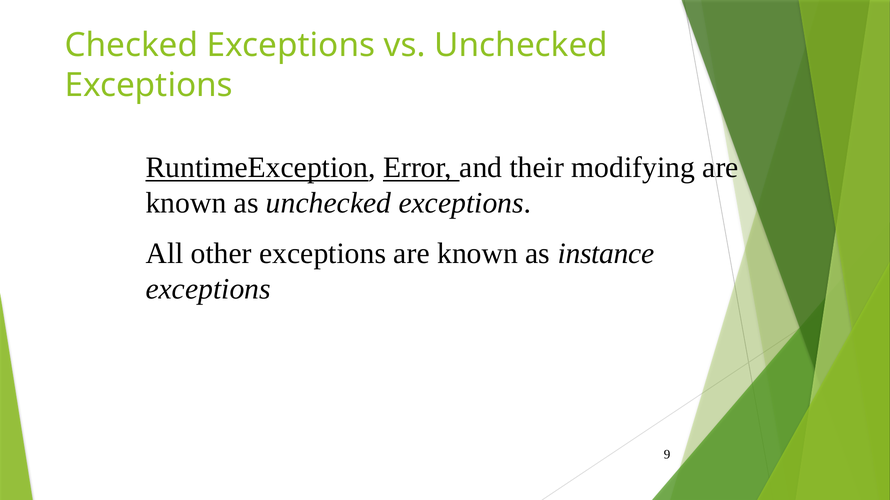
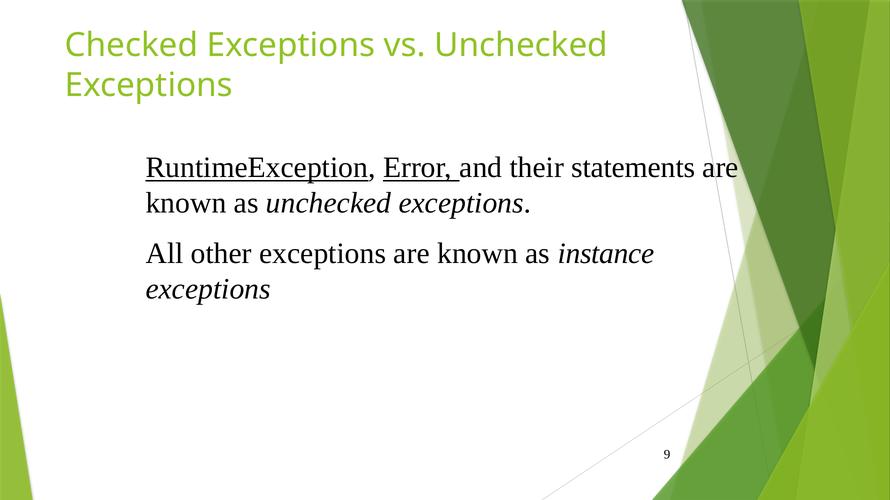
modifying: modifying -> statements
